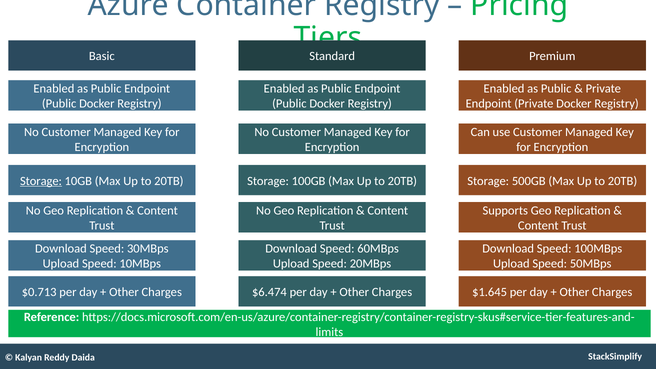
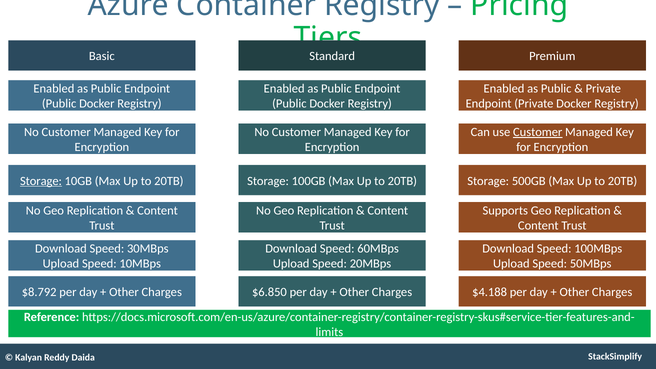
Customer at (538, 132) underline: none -> present
$0.713: $0.713 -> $8.792
$6.474: $6.474 -> $6.850
$1.645: $1.645 -> $4.188
